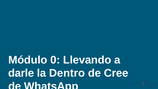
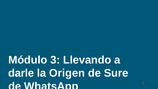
0: 0 -> 3
Dentro: Dentro -> Origen
Cree: Cree -> Sure
